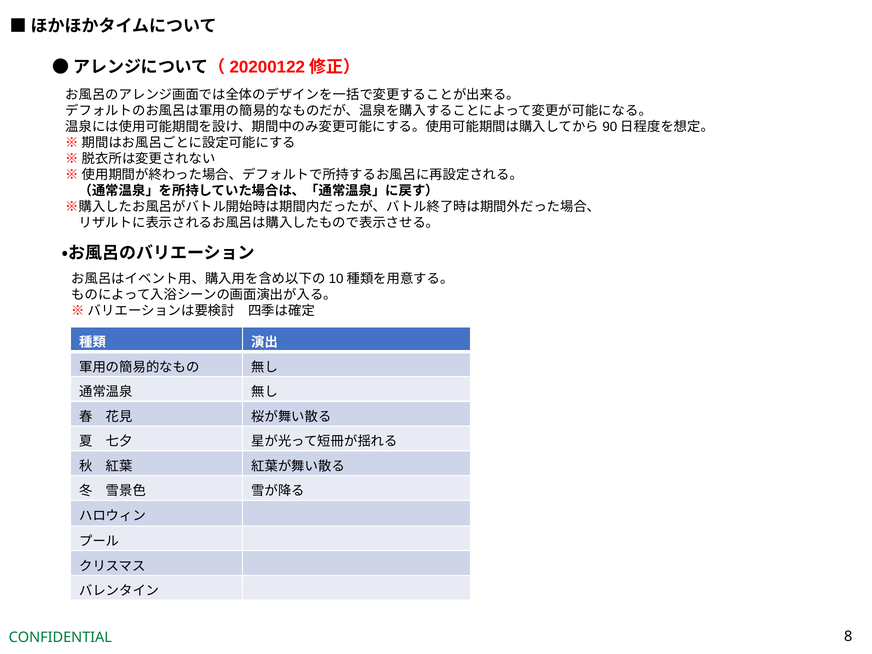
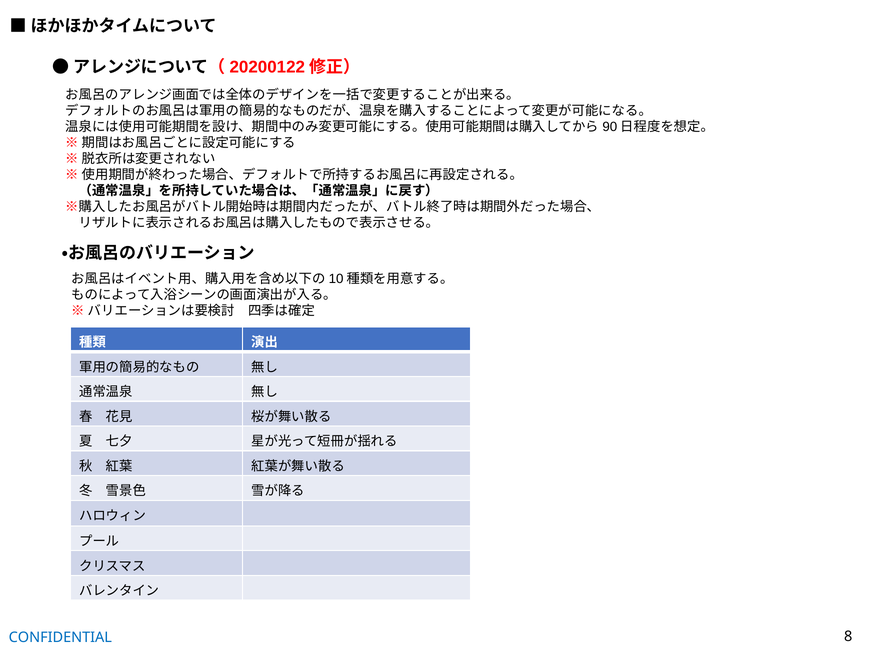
CONFIDENTIAL colour: green -> blue
